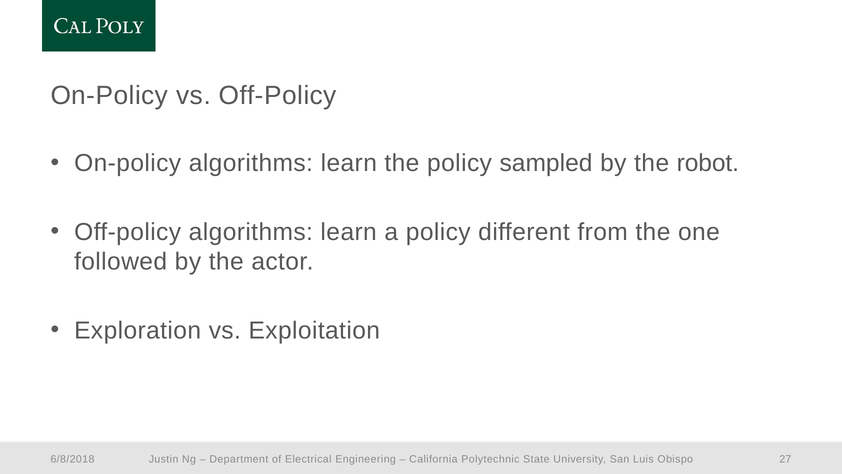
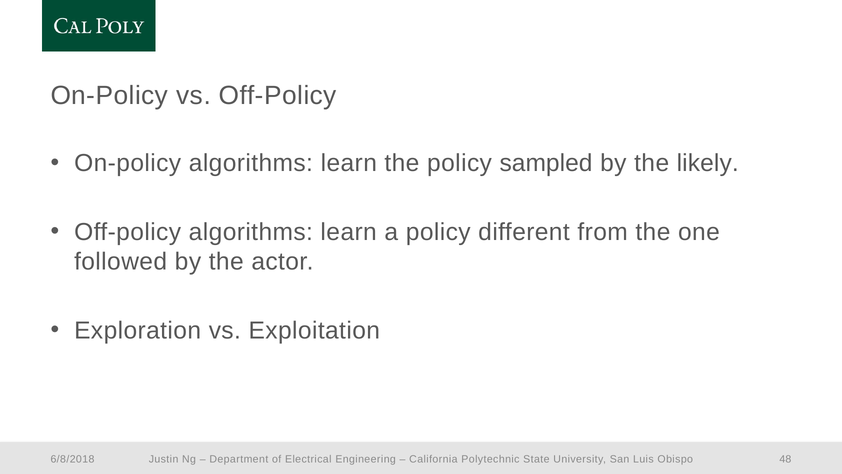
robot: robot -> likely
27: 27 -> 48
